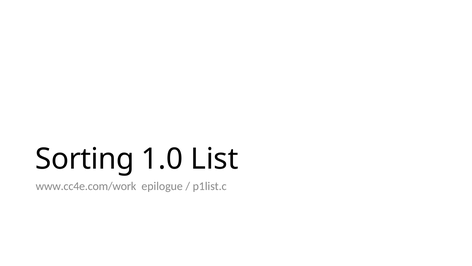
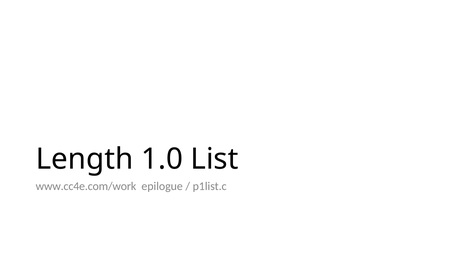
Sorting: Sorting -> Length
